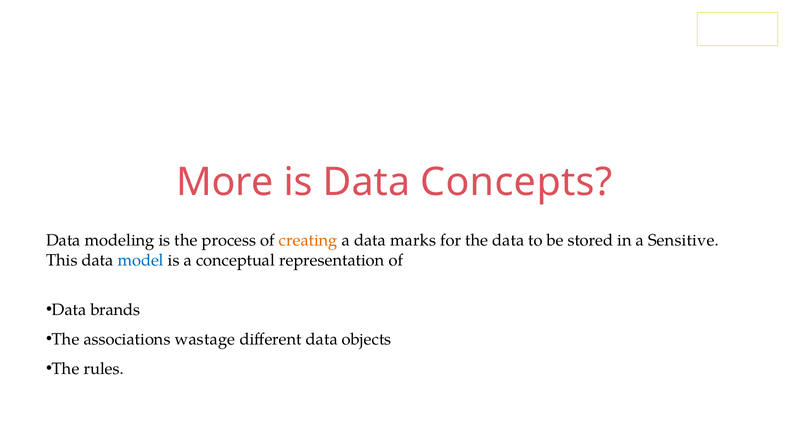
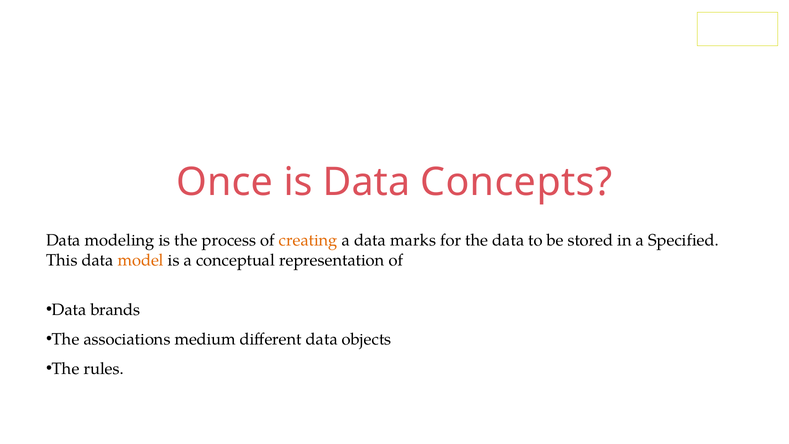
More: More -> Once
Sensitive: Sensitive -> Specified
model colour: blue -> orange
wastage: wastage -> medium
